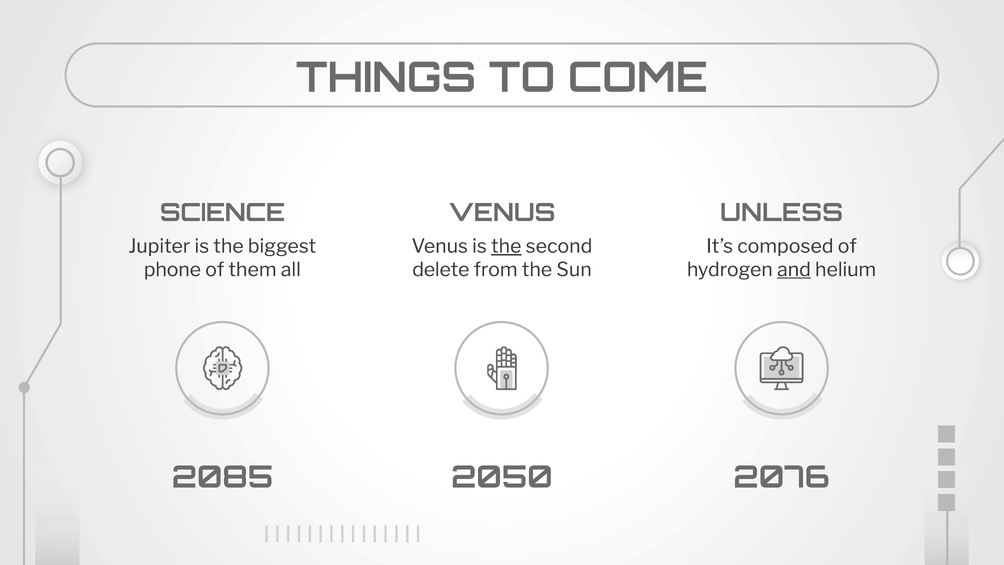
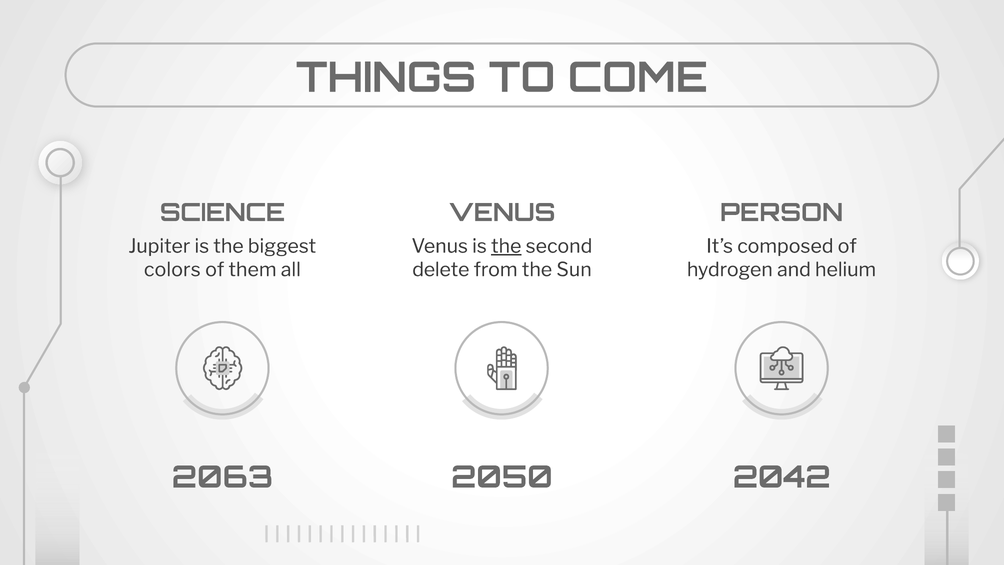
UNLESS: UNLESS -> PERSON
phone: phone -> colors
and underline: present -> none
2085: 2085 -> 2063
2076: 2076 -> 2042
